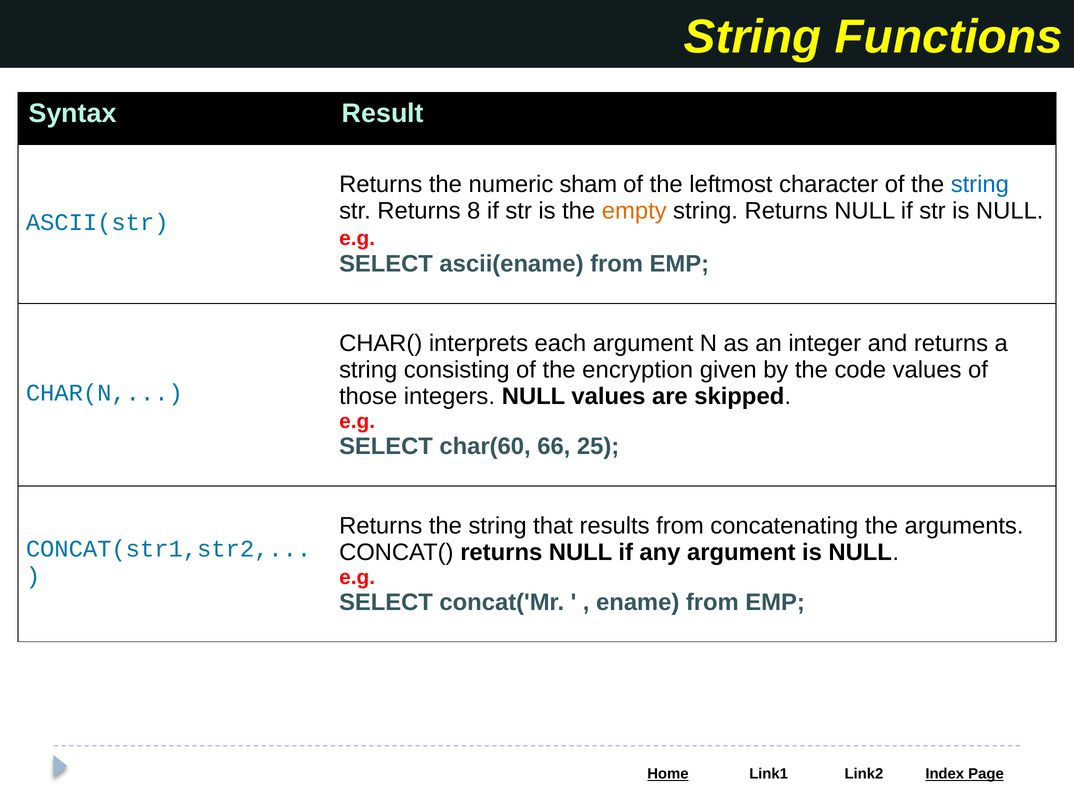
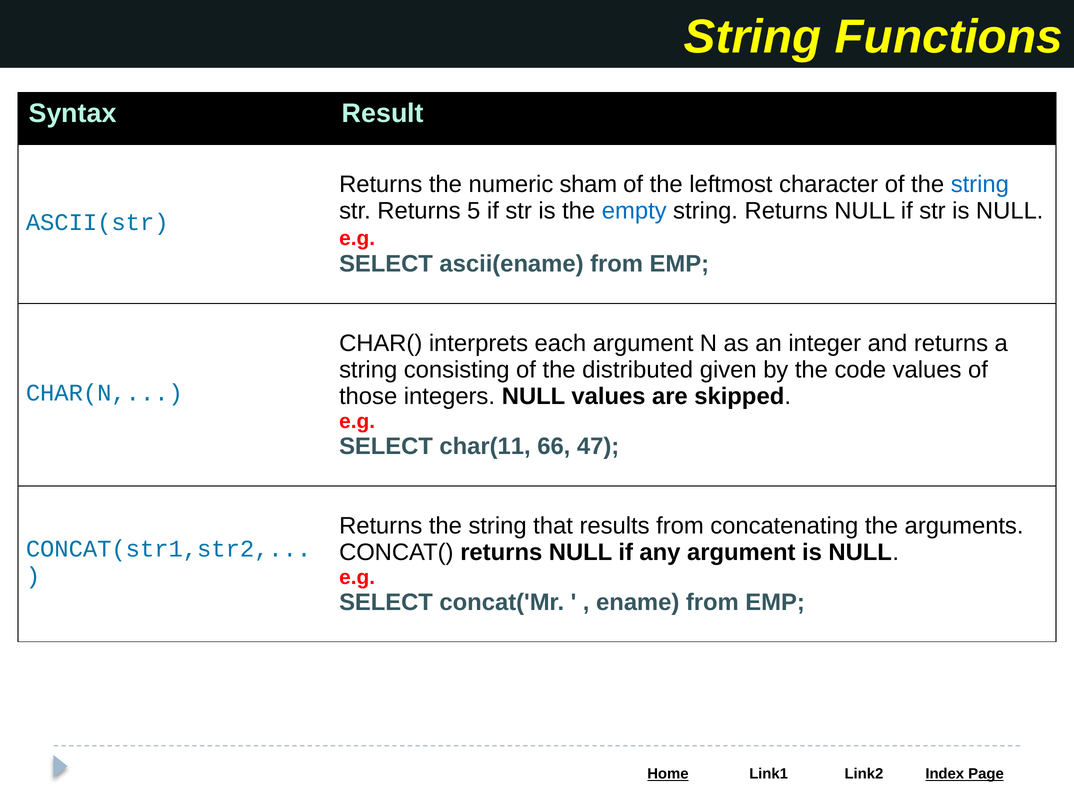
8: 8 -> 5
empty colour: orange -> blue
encryption: encryption -> distributed
char(60: char(60 -> char(11
25: 25 -> 47
